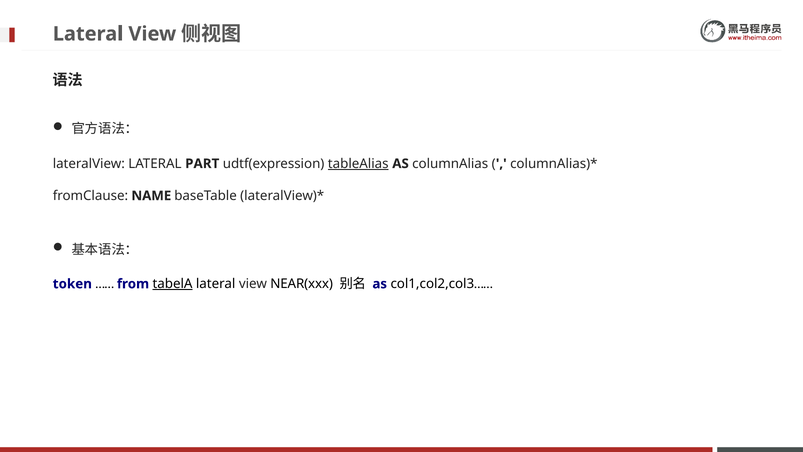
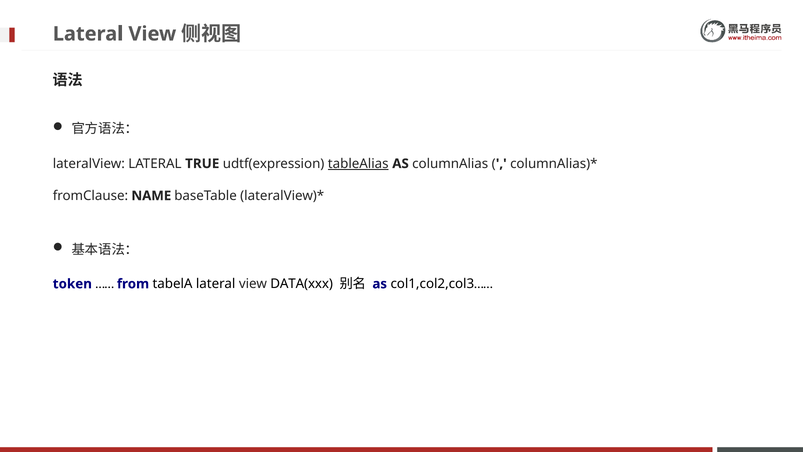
PART: PART -> TRUE
tabelA underline: present -> none
NEAR(xxx: NEAR(xxx -> DATA(xxx
